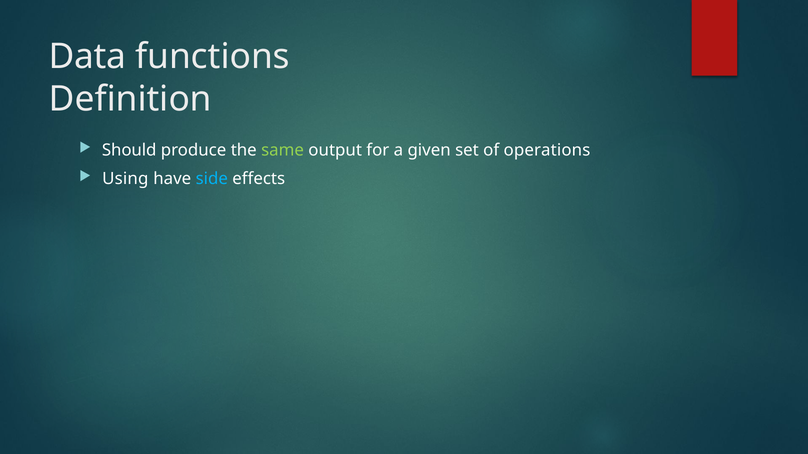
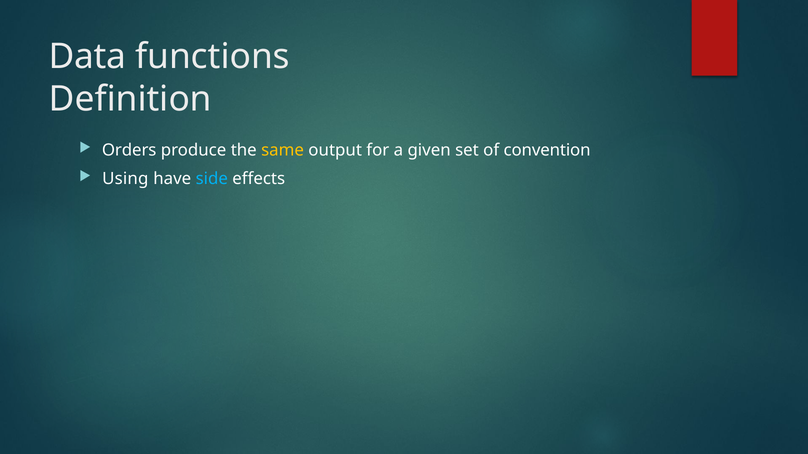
Should: Should -> Orders
same colour: light green -> yellow
operations: operations -> convention
